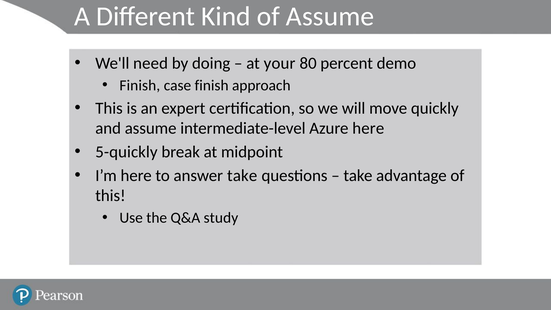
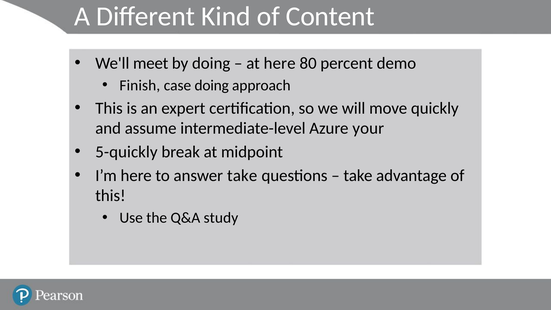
Assume at (330, 16): Assume -> Content
need: need -> meet
at your: your -> here
case finish: finish -> doing
Azure here: here -> your
